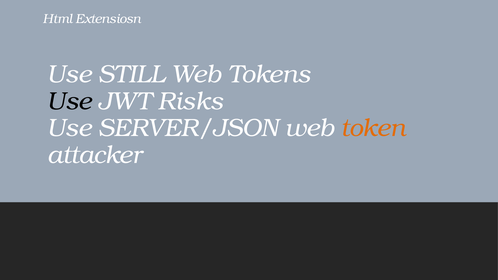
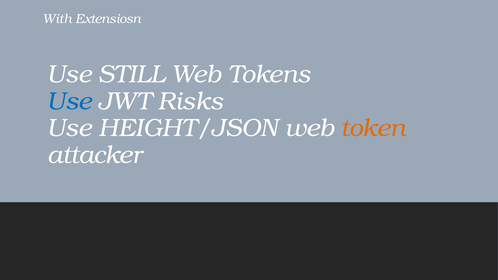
Html: Html -> With
Use at (70, 101) colour: black -> blue
SERVER/JSON: SERVER/JSON -> HEIGHT/JSON
